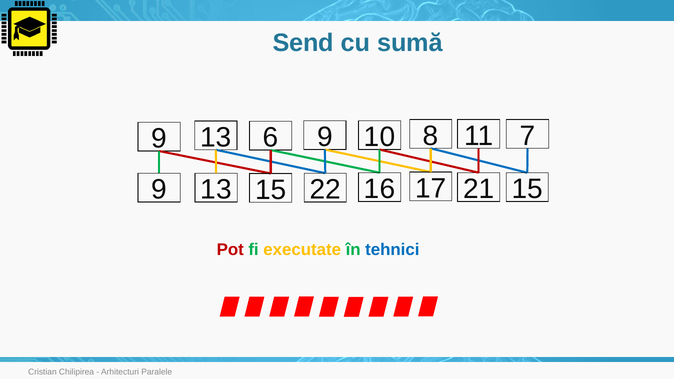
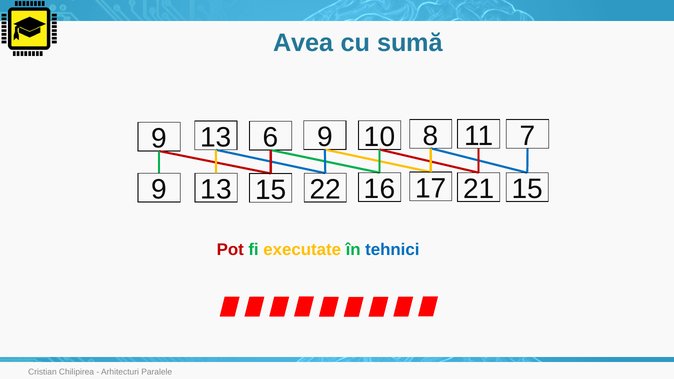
Send: Send -> Avea
